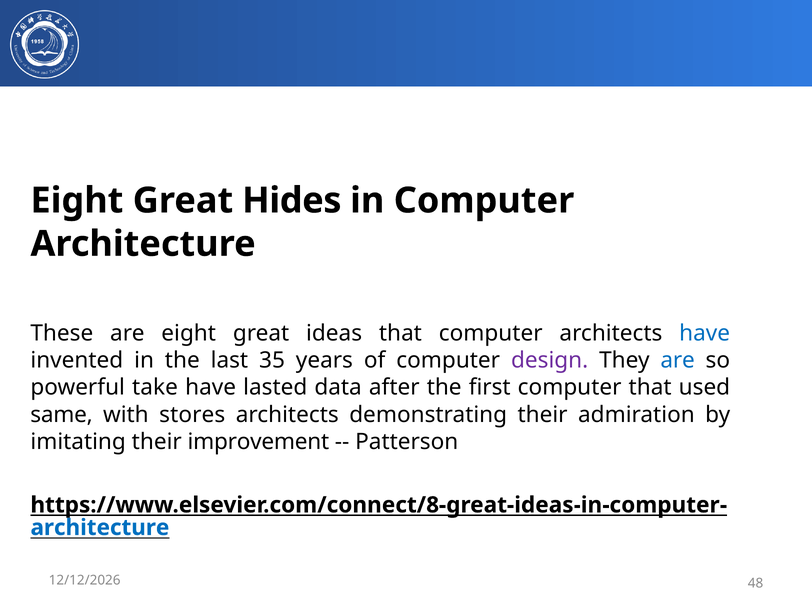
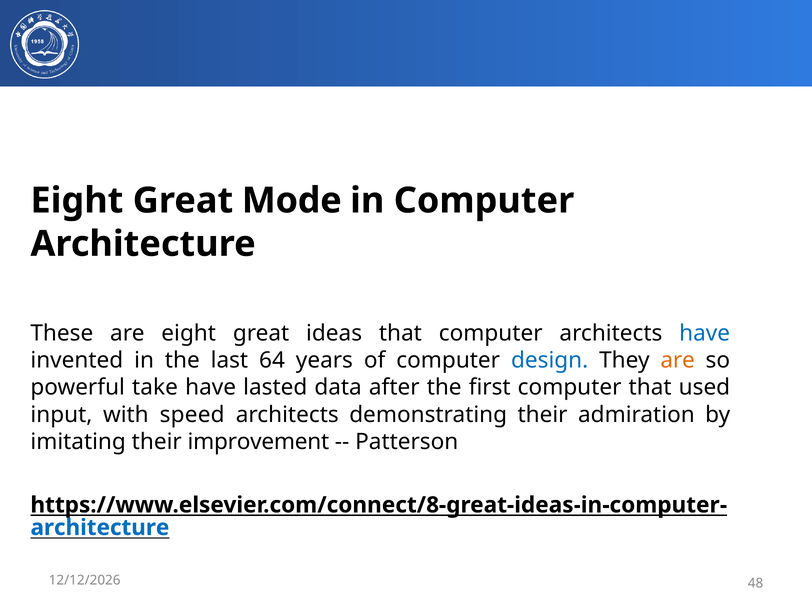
Hides: Hides -> Mode
35: 35 -> 64
design colour: purple -> blue
are at (678, 360) colour: blue -> orange
same: same -> input
stores: stores -> speed
